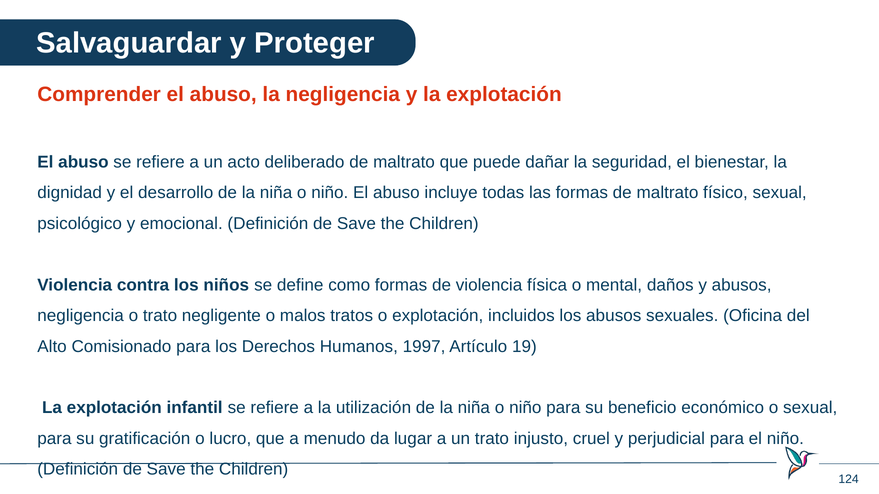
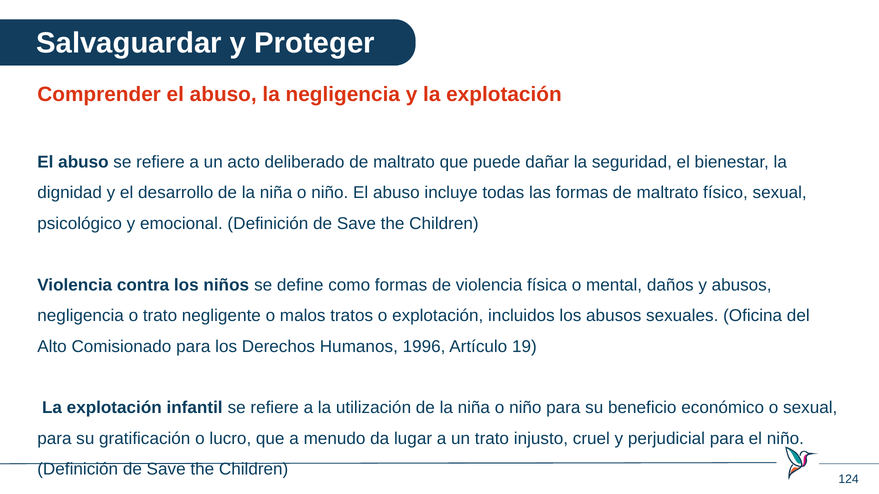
1997: 1997 -> 1996
